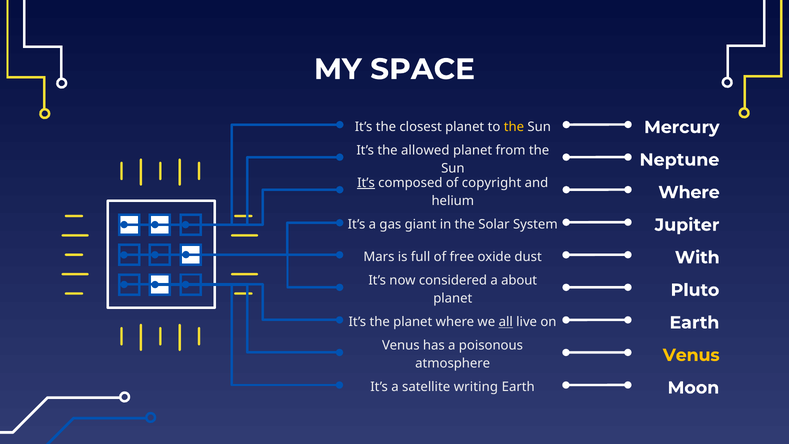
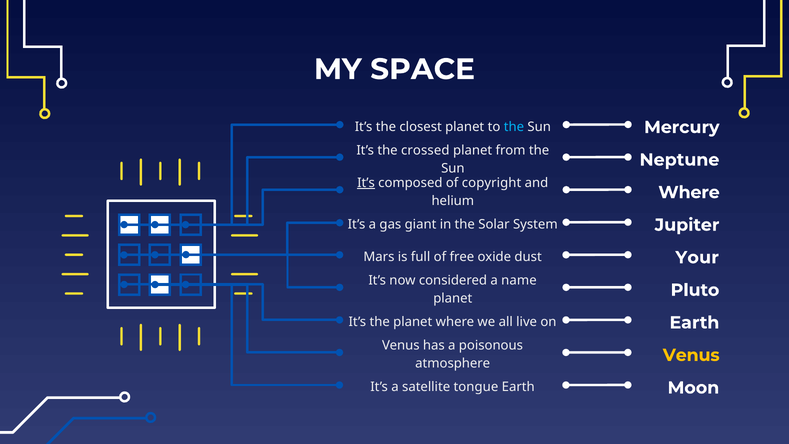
the at (514, 127) colour: yellow -> light blue
allowed: allowed -> crossed
With: With -> Your
about: about -> name
all underline: present -> none
writing: writing -> tongue
